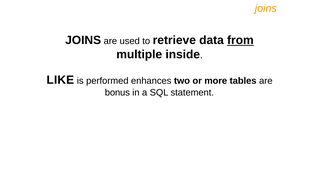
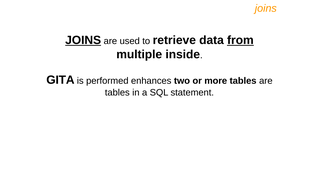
JOINS at (83, 40) underline: none -> present
LIKE: LIKE -> GITA
bonus at (117, 93): bonus -> tables
